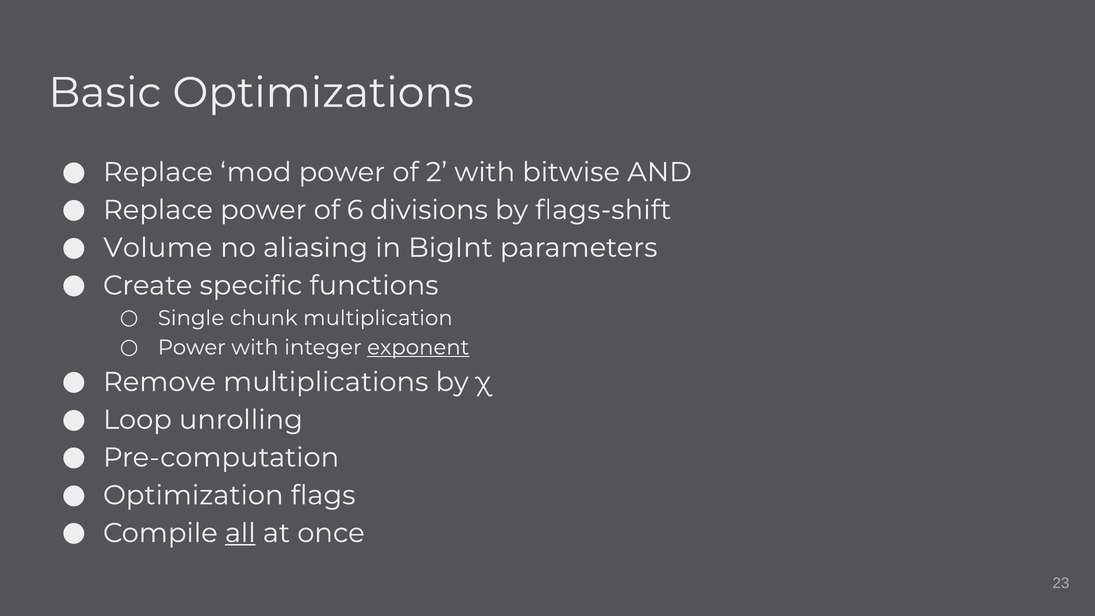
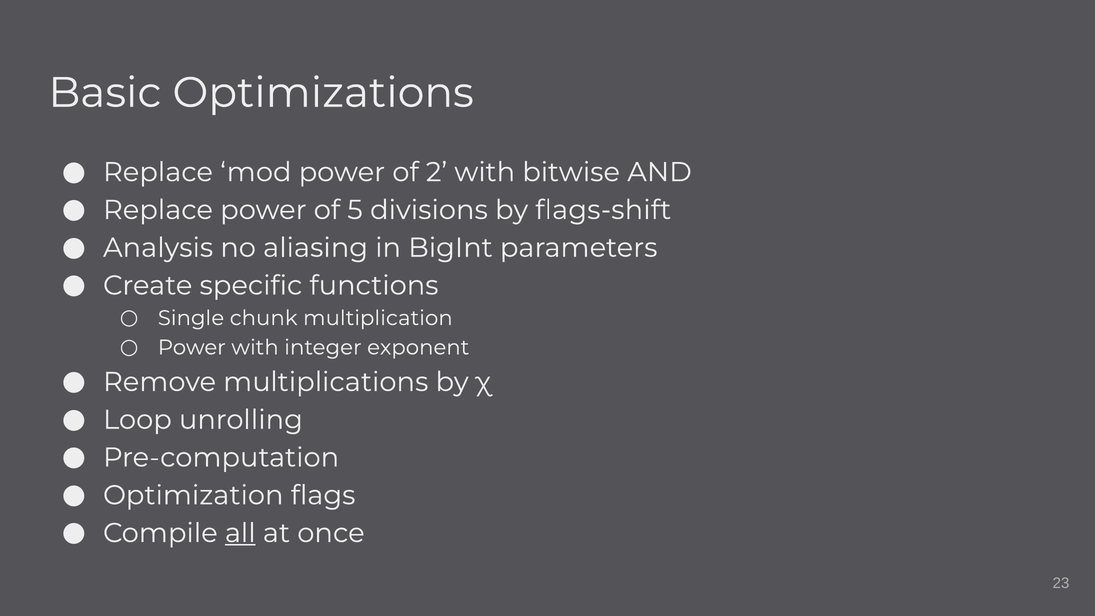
6: 6 -> 5
Volume: Volume -> Analysis
exponent underline: present -> none
